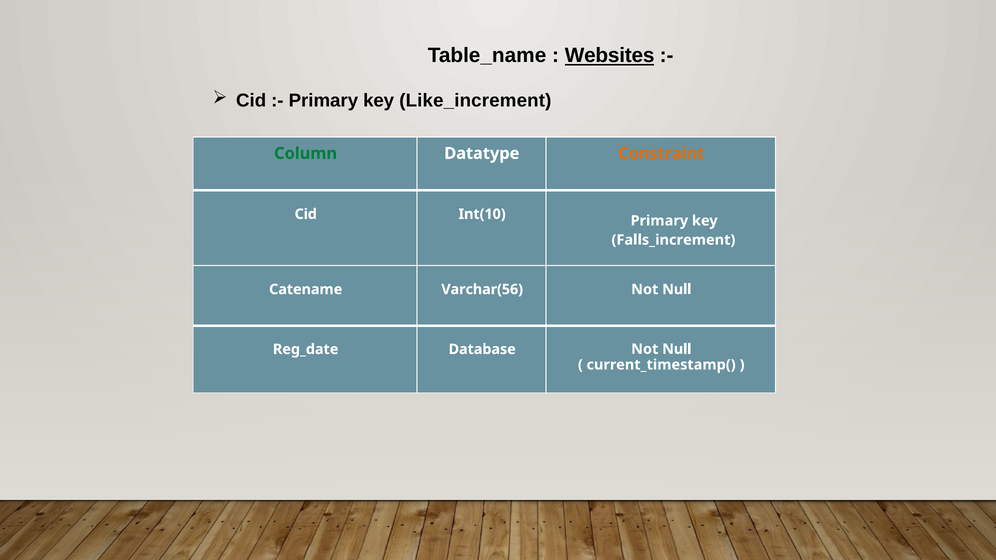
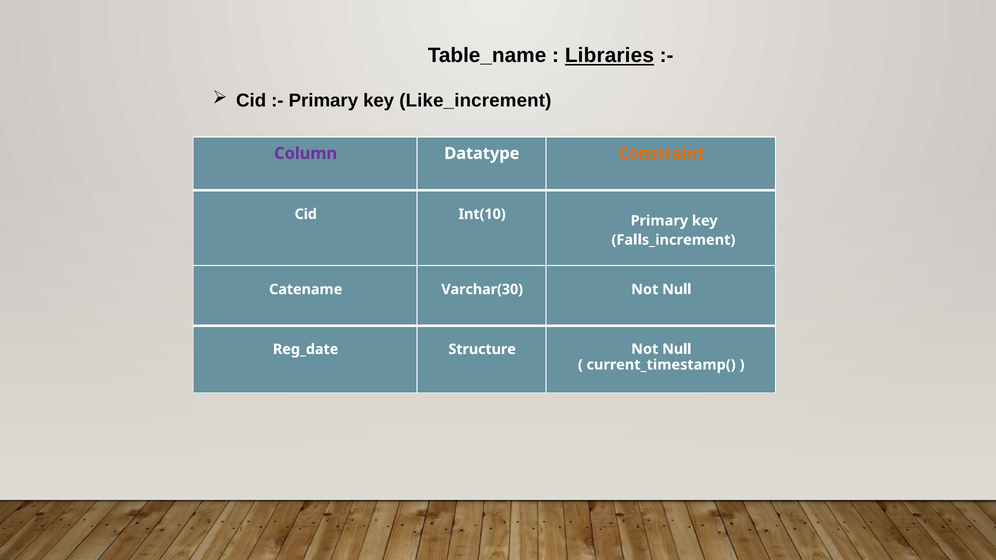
Websites: Websites -> Libraries
Column colour: green -> purple
Varchar(56: Varchar(56 -> Varchar(30
Database: Database -> Structure
